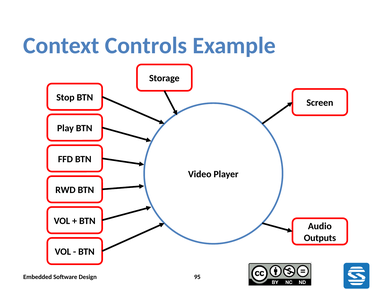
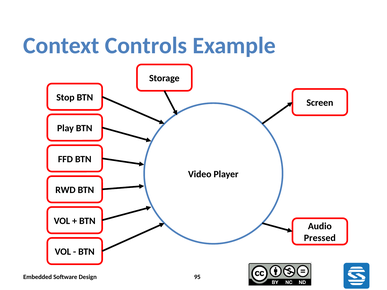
Outputs: Outputs -> Pressed
